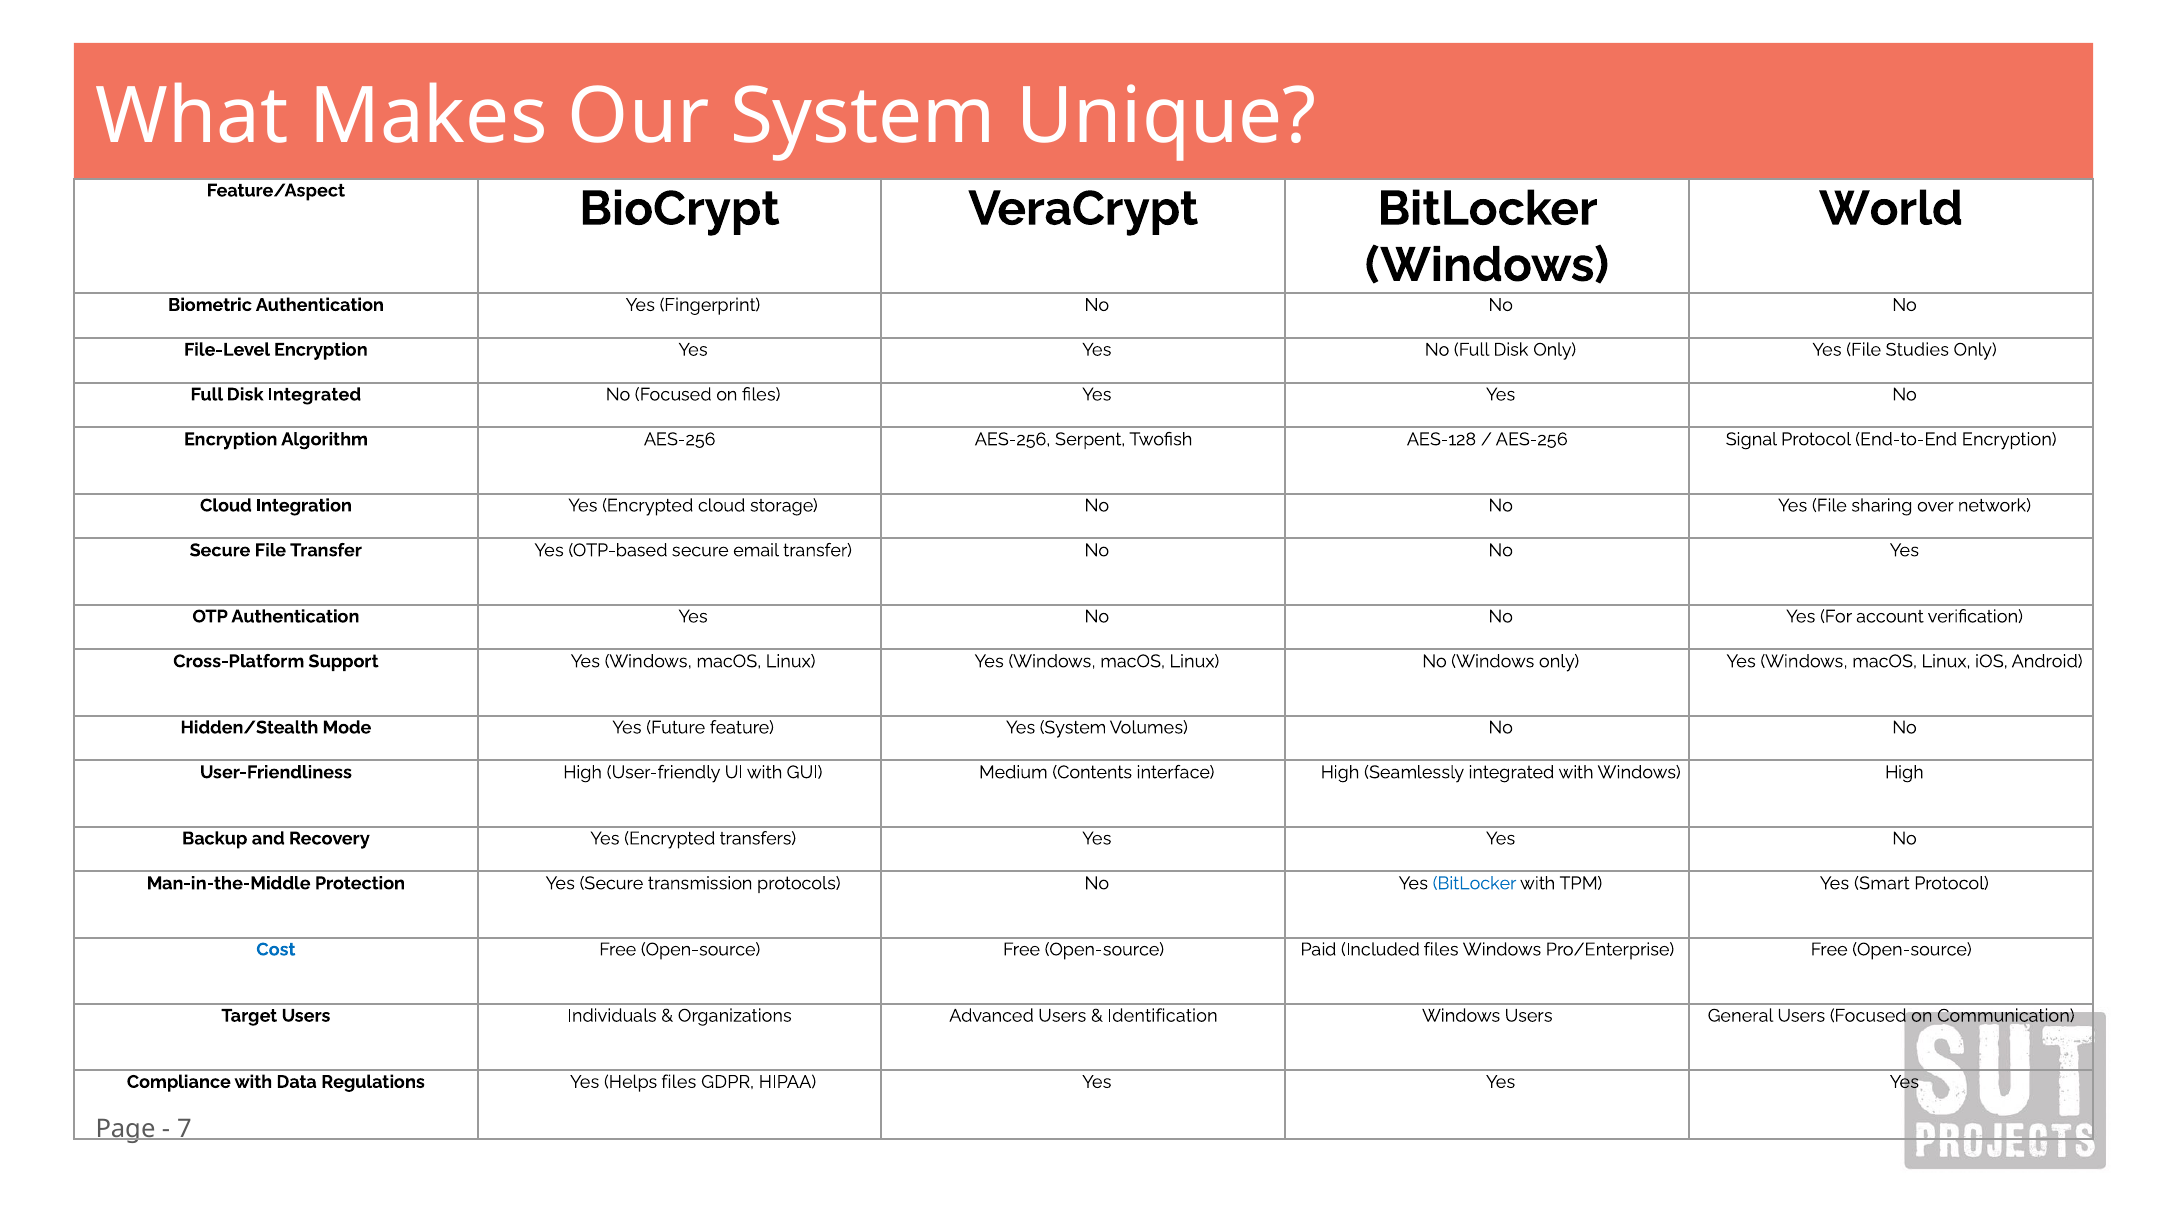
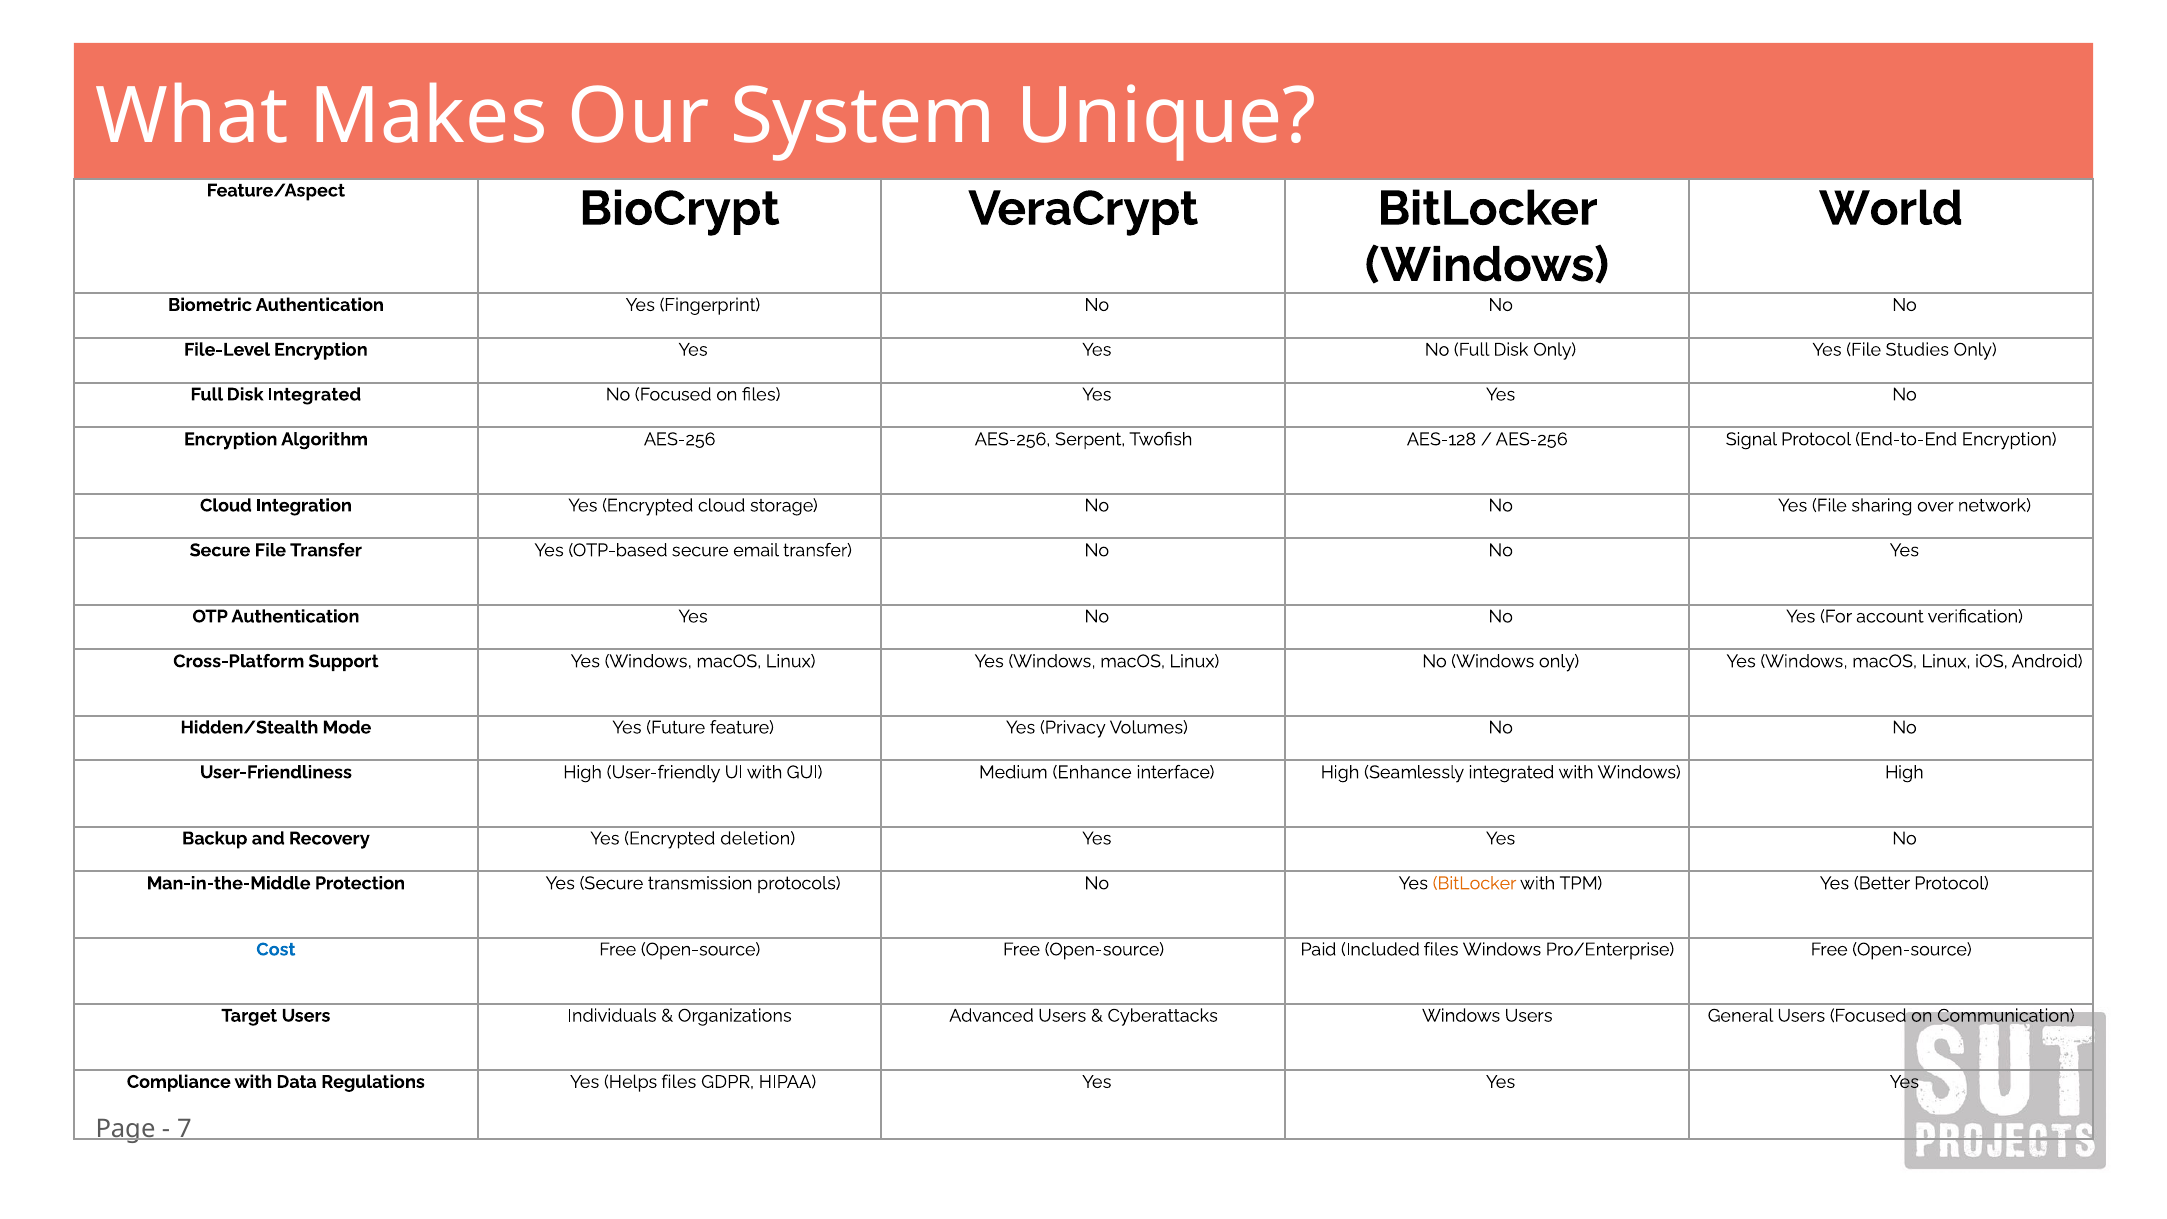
System at (1073, 727): System -> Privacy
Contents: Contents -> Enhance
transfers: transfers -> deletion
BitLocker at (1475, 883) colour: blue -> orange
Smart: Smart -> Better
Identification: Identification -> Cyberattacks
